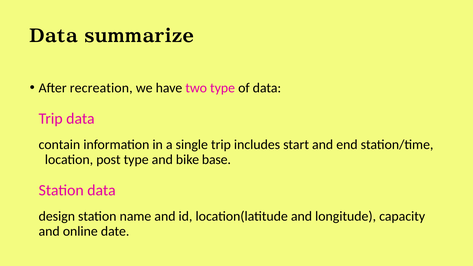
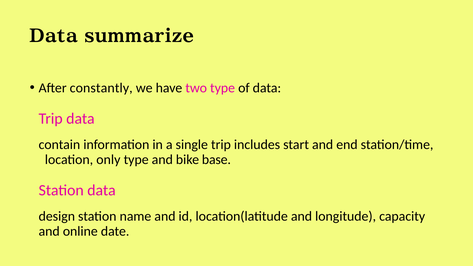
recreation: recreation -> constantly
post: post -> only
